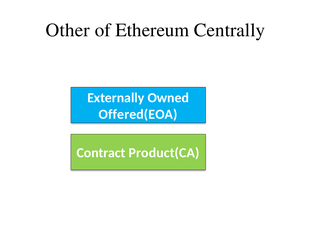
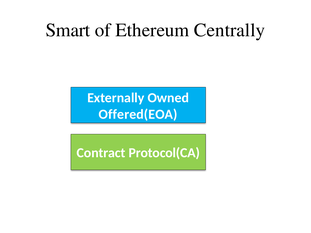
Other: Other -> Smart
Product(CA: Product(CA -> Protocol(CA
